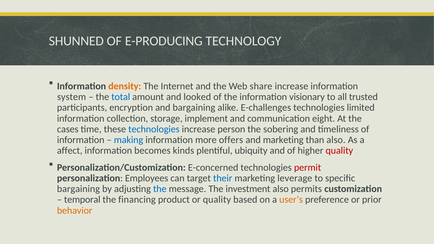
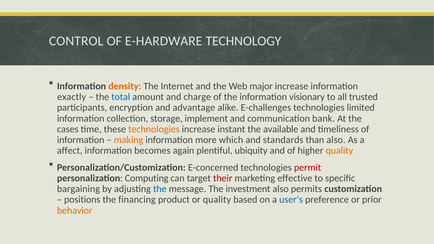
SHUNNED: SHUNNED -> CONTROL
E-PRODUCING: E-PRODUCING -> E-HARDWARE
share: share -> major
system: system -> exactly
looked: looked -> charge
and bargaining: bargaining -> advantage
eight: eight -> bank
technologies at (154, 129) colour: blue -> orange
person: person -> instant
sobering: sobering -> available
making colour: blue -> orange
offers: offers -> which
and marketing: marketing -> standards
kinds: kinds -> again
quality at (339, 151) colour: red -> orange
Employees: Employees -> Computing
their colour: blue -> red
leverage: leverage -> effective
temporal: temporal -> positions
user’s colour: orange -> blue
